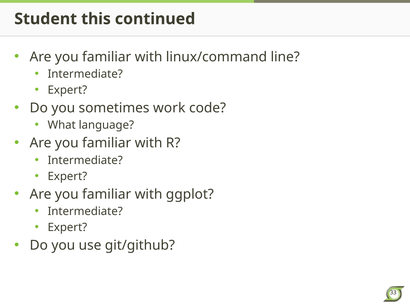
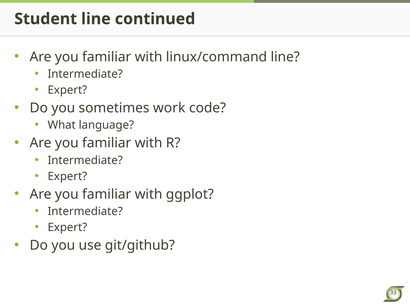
Student this: this -> line
